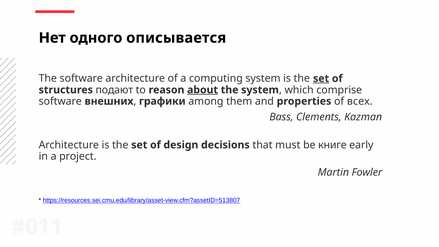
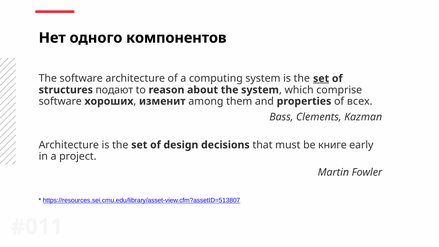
описывается: описывается -> компонентов
about underline: present -> none
внешних: внешних -> хороших
графики: графики -> изменит
